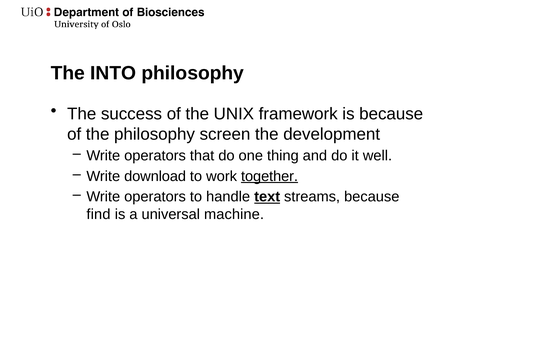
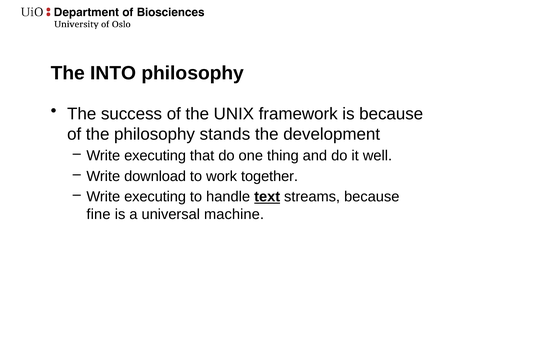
screen: screen -> stands
operators at (155, 156): operators -> executing
together underline: present -> none
operators at (155, 197): operators -> executing
find: find -> fine
